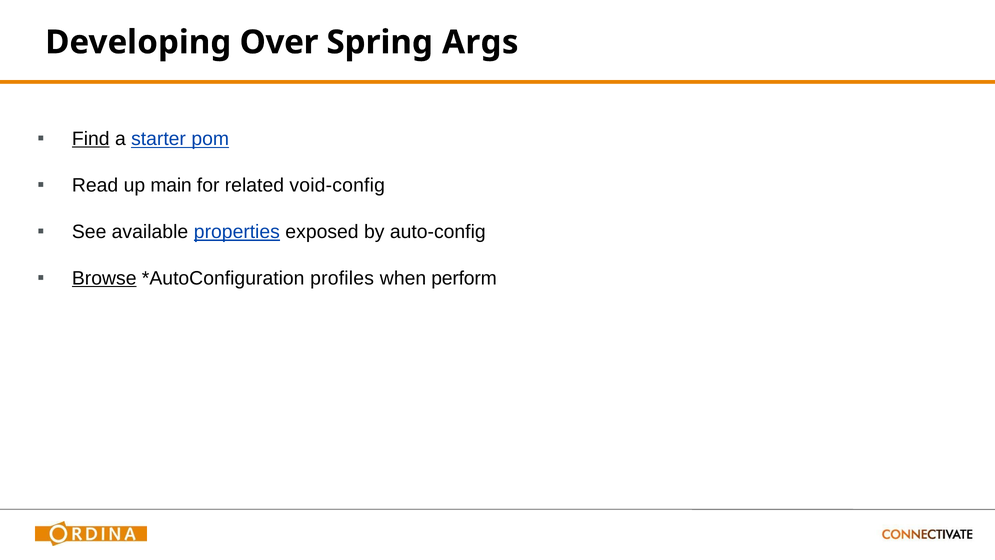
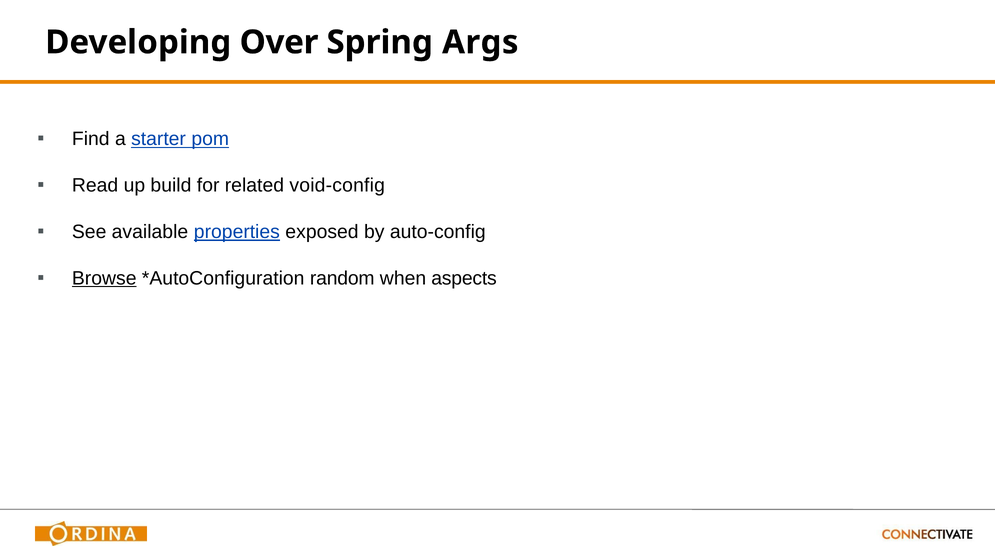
Find underline: present -> none
main: main -> build
profiles: profiles -> random
perform: perform -> aspects
